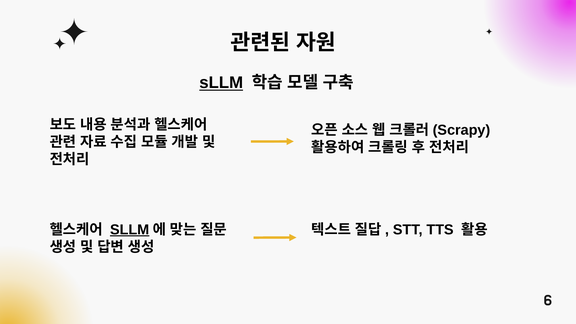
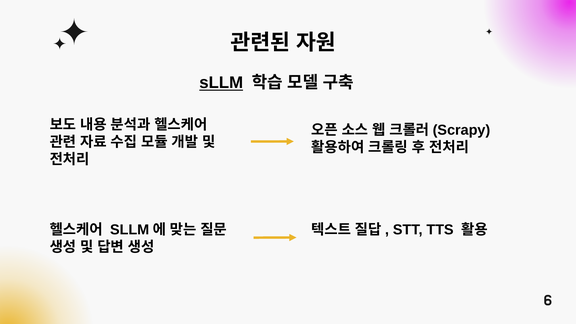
SLLM at (130, 230) underline: present -> none
